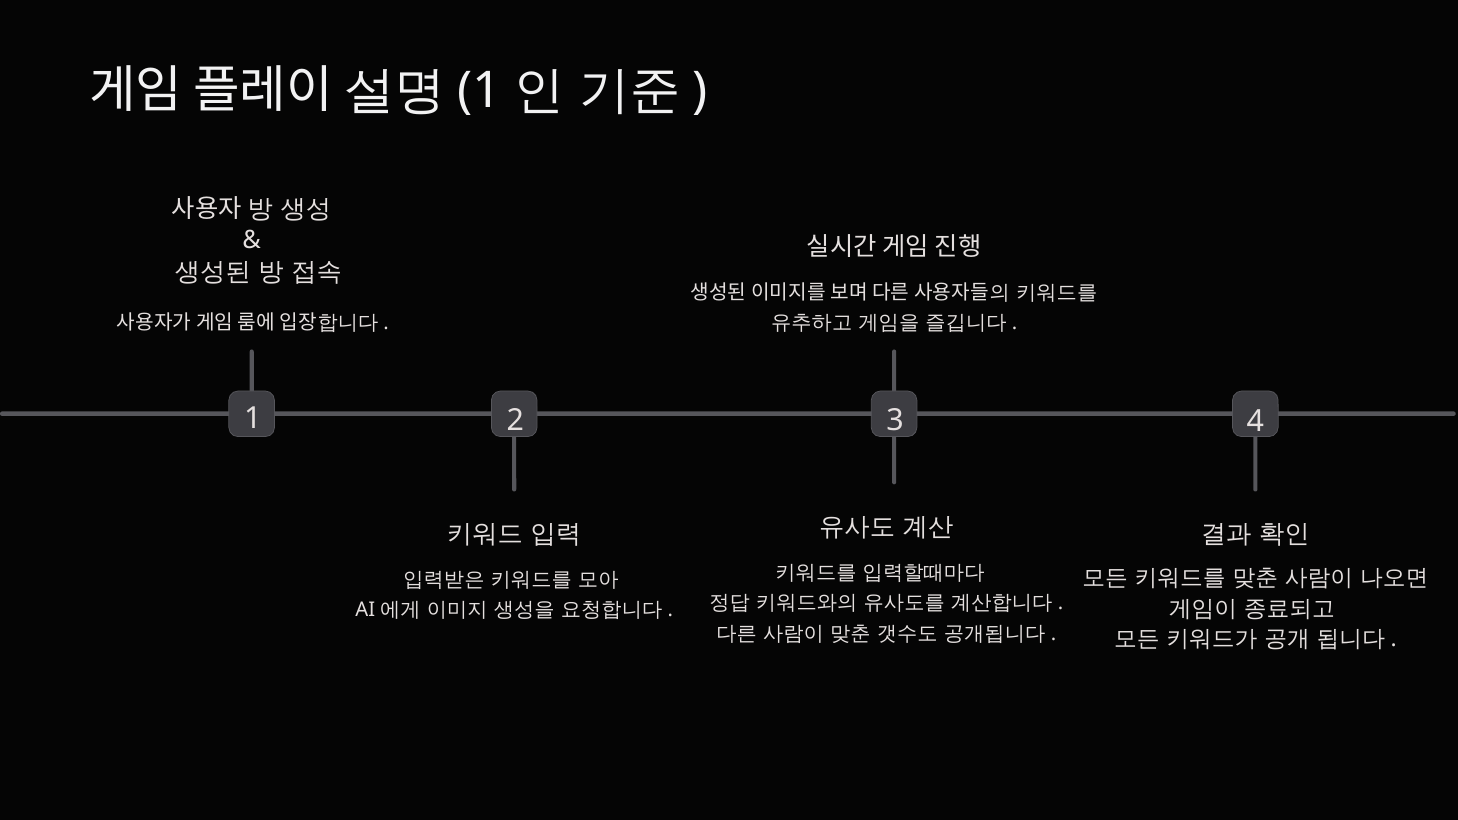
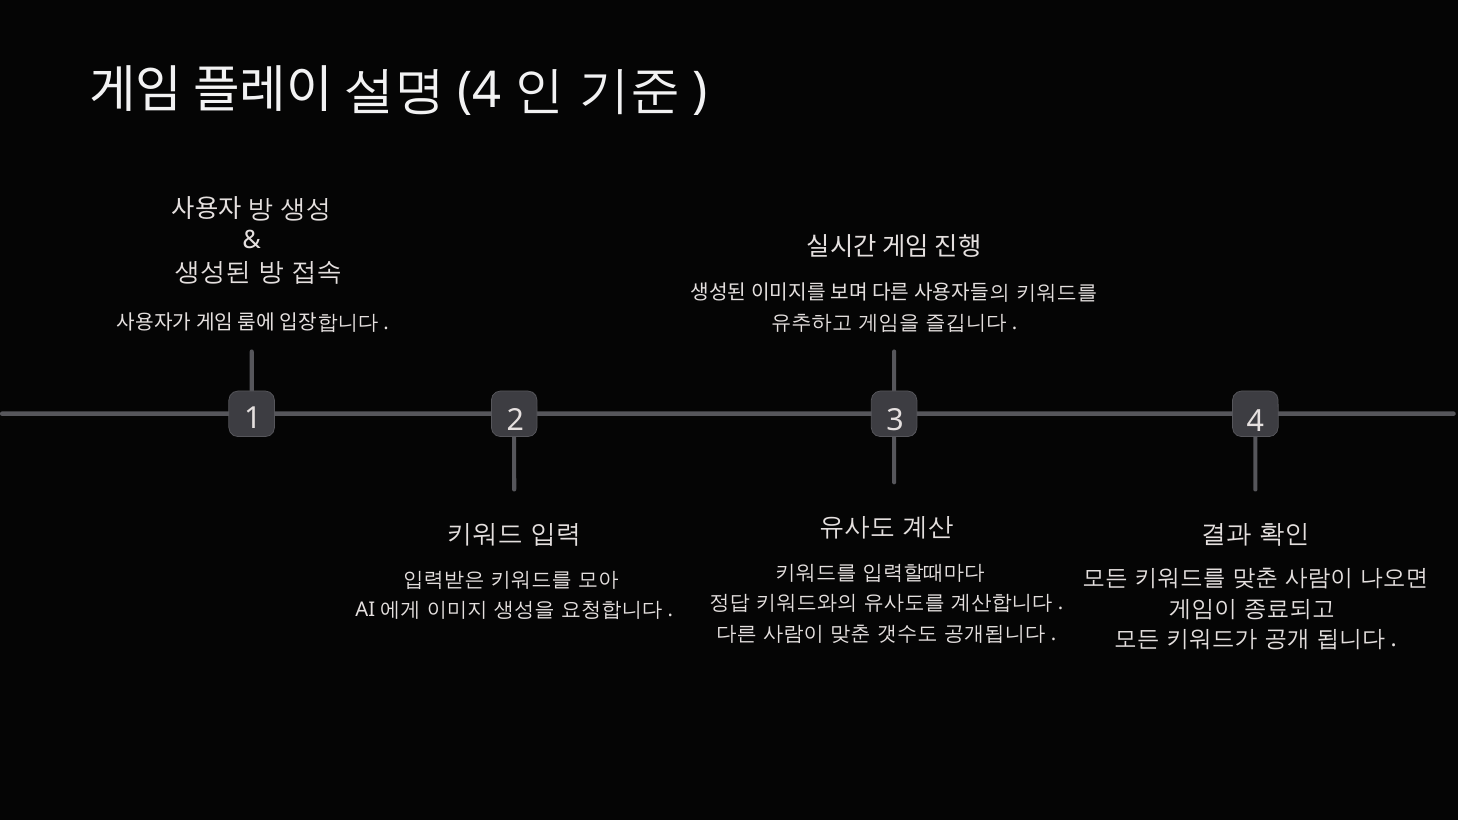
1 at (479, 90): 1 -> 4
